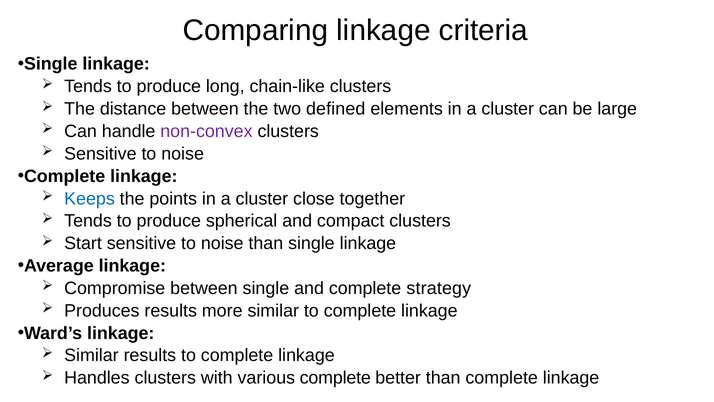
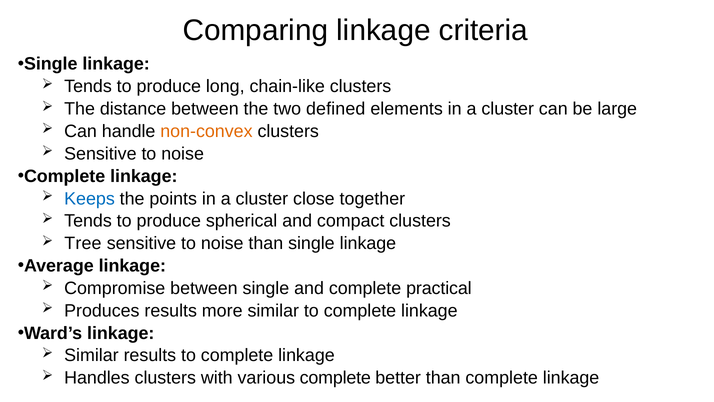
non-convex colour: purple -> orange
Start: Start -> Tree
strategy: strategy -> practical
